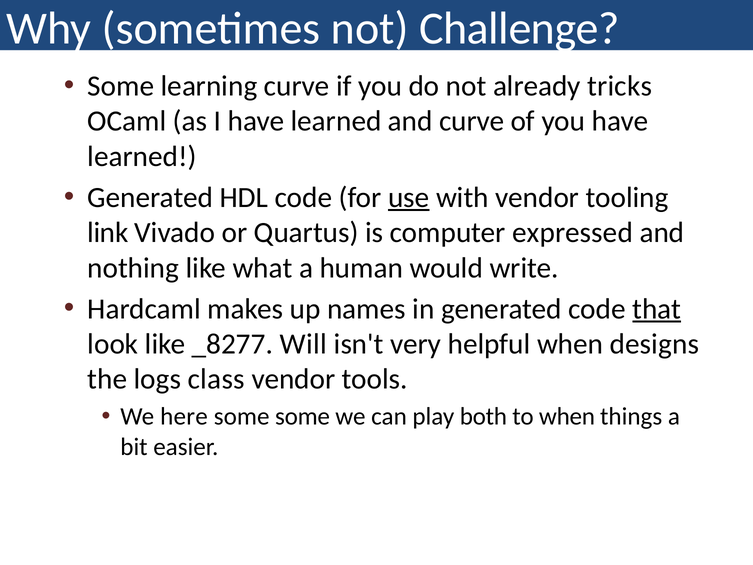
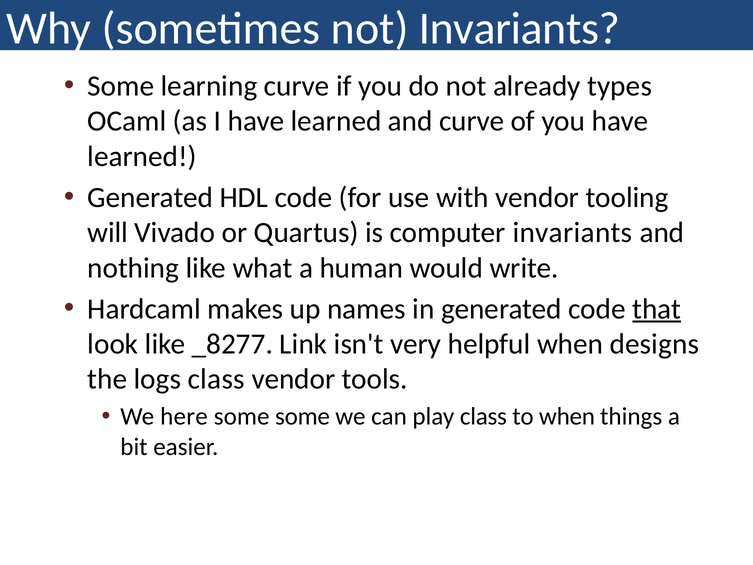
not Challenge: Challenge -> Invariants
tricks: tricks -> types
use underline: present -> none
link: link -> will
computer expressed: expressed -> invariants
Will: Will -> Link
play both: both -> class
